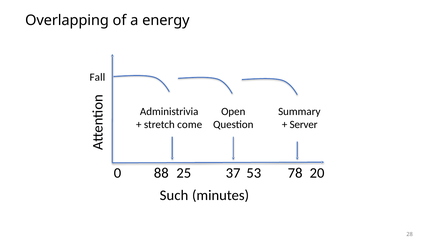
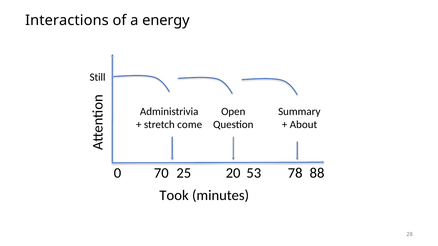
Overlapping: Overlapping -> Interactions
Fall: Fall -> Still
Server: Server -> About
88: 88 -> 70
37: 37 -> 20
20: 20 -> 88
Such: Such -> Took
